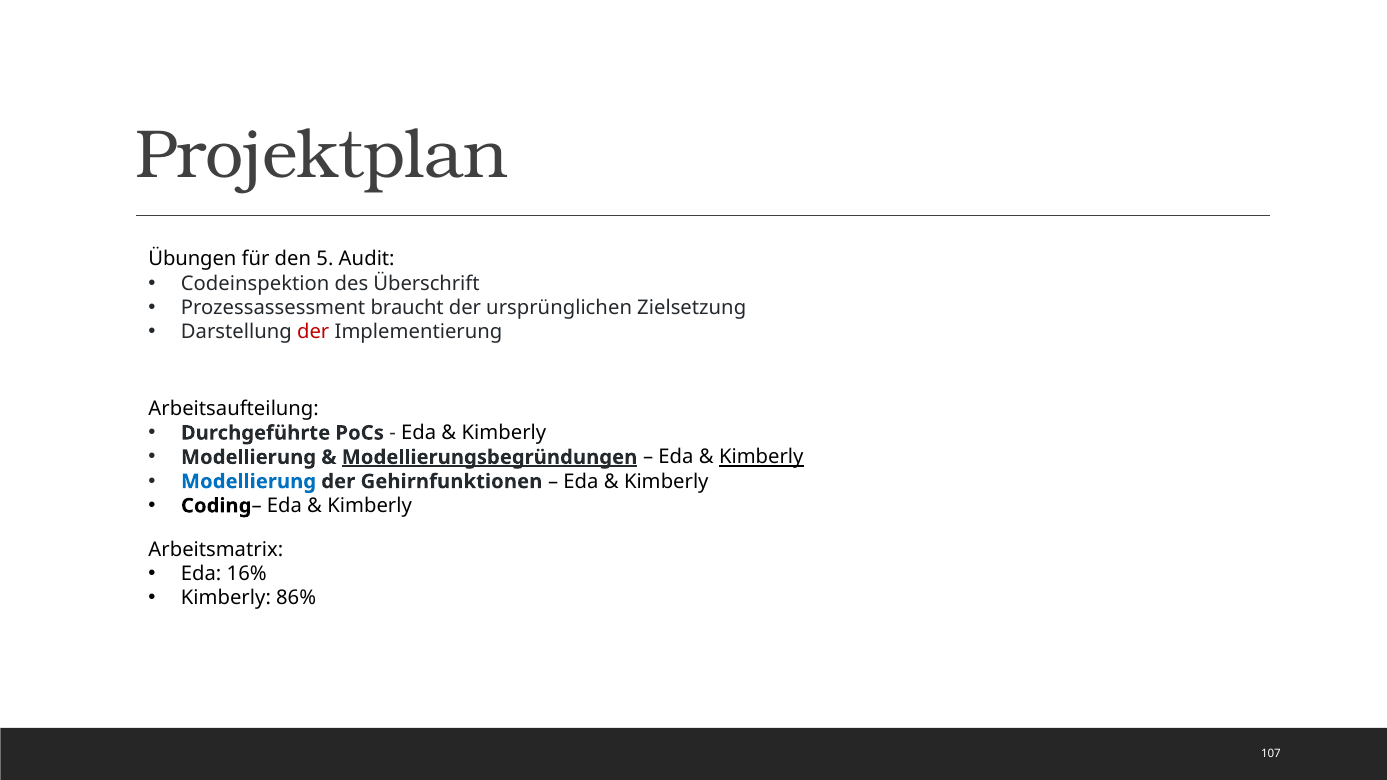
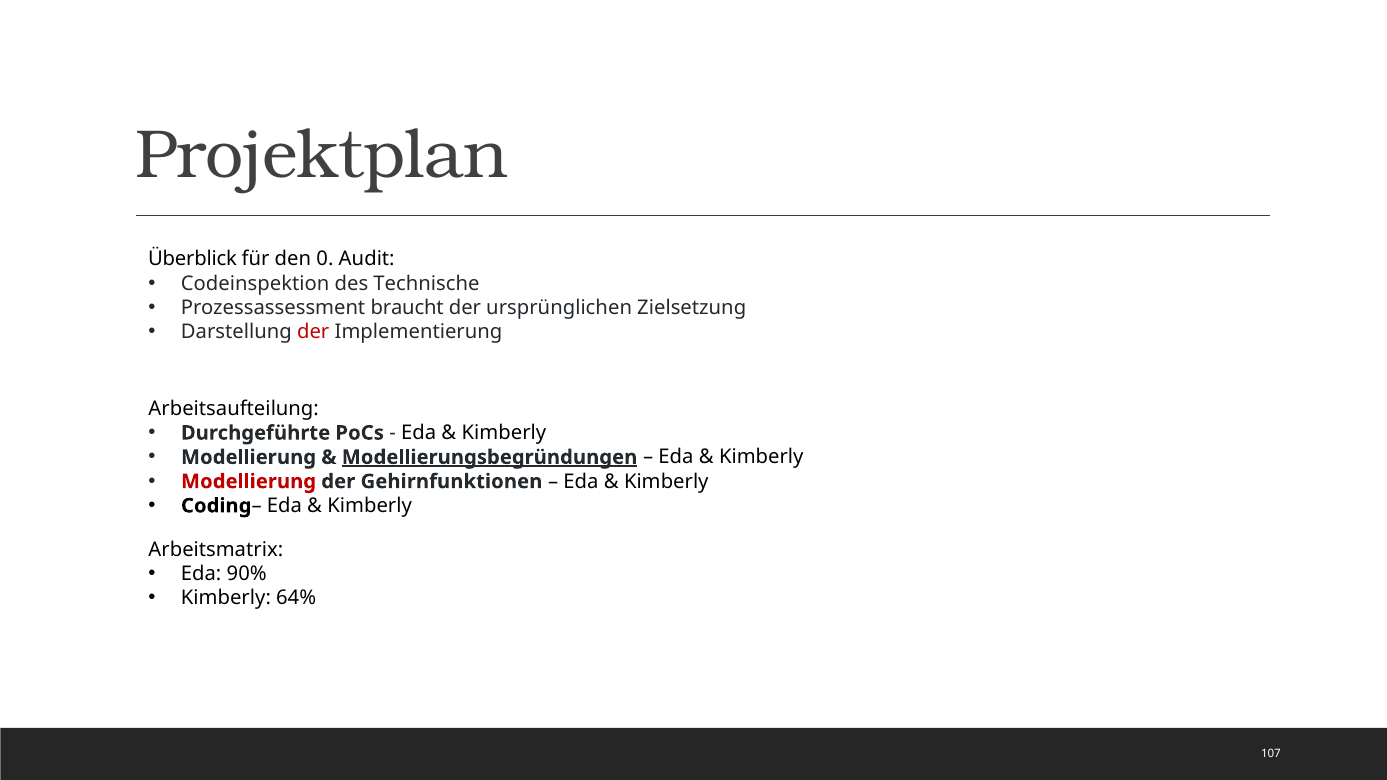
Übungen: Übungen -> Überblick
5: 5 -> 0
Überschrift: Überschrift -> Technische
Kimberly at (761, 457) underline: present -> none
Modellierung at (249, 482) colour: blue -> red
16%: 16% -> 90%
86%: 86% -> 64%
